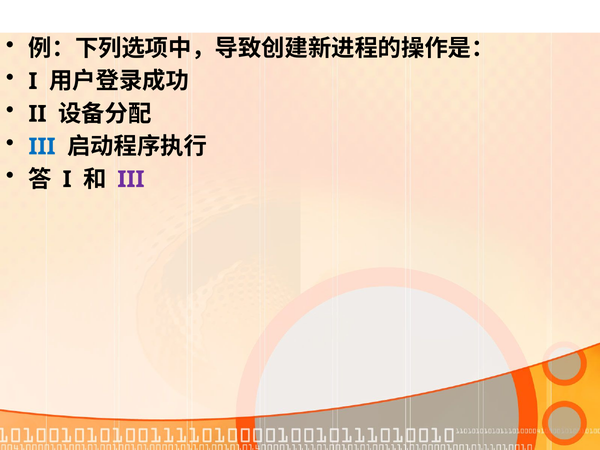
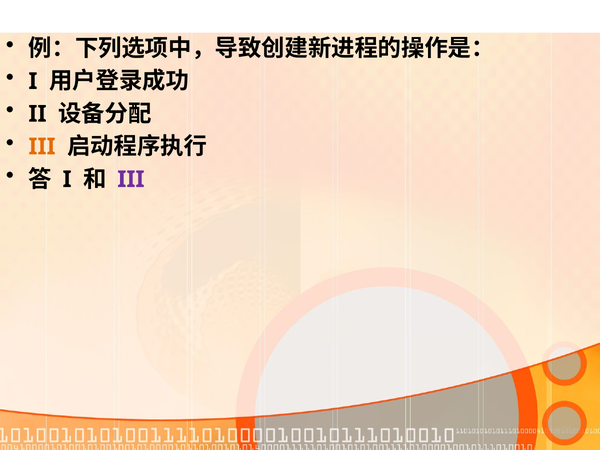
III at (42, 147) colour: blue -> orange
